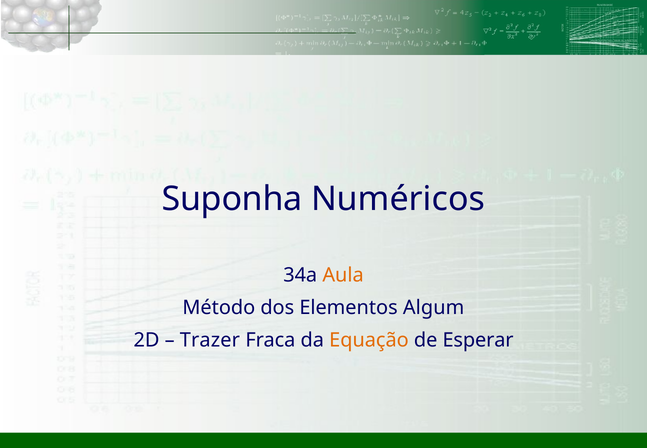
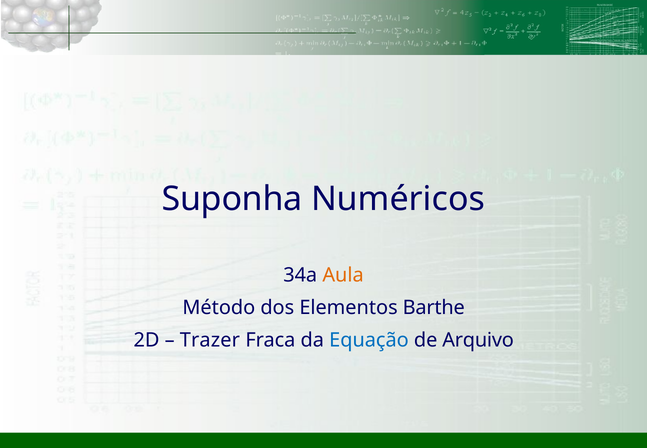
Algum: Algum -> Barthe
Equação colour: orange -> blue
Esperar: Esperar -> Arquivo
